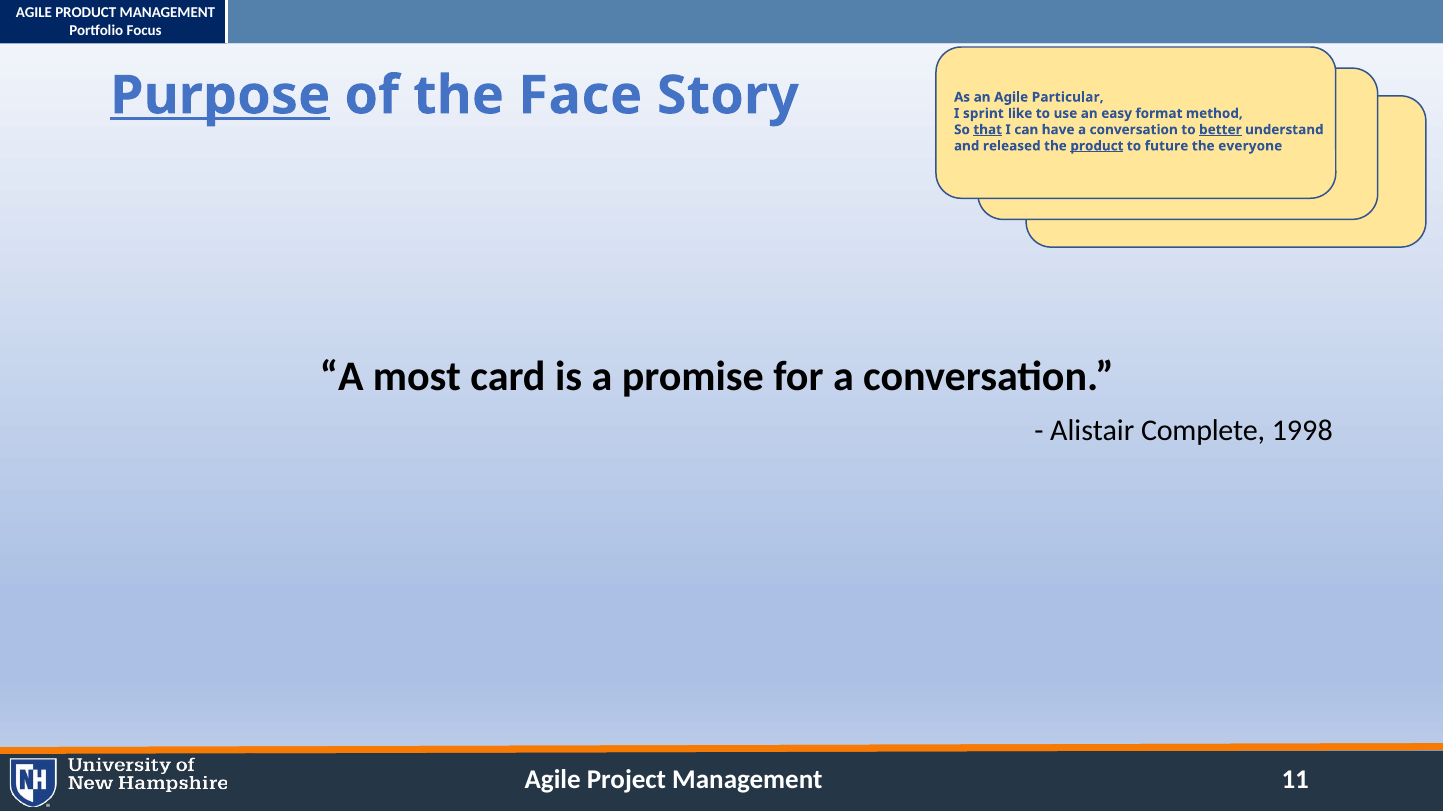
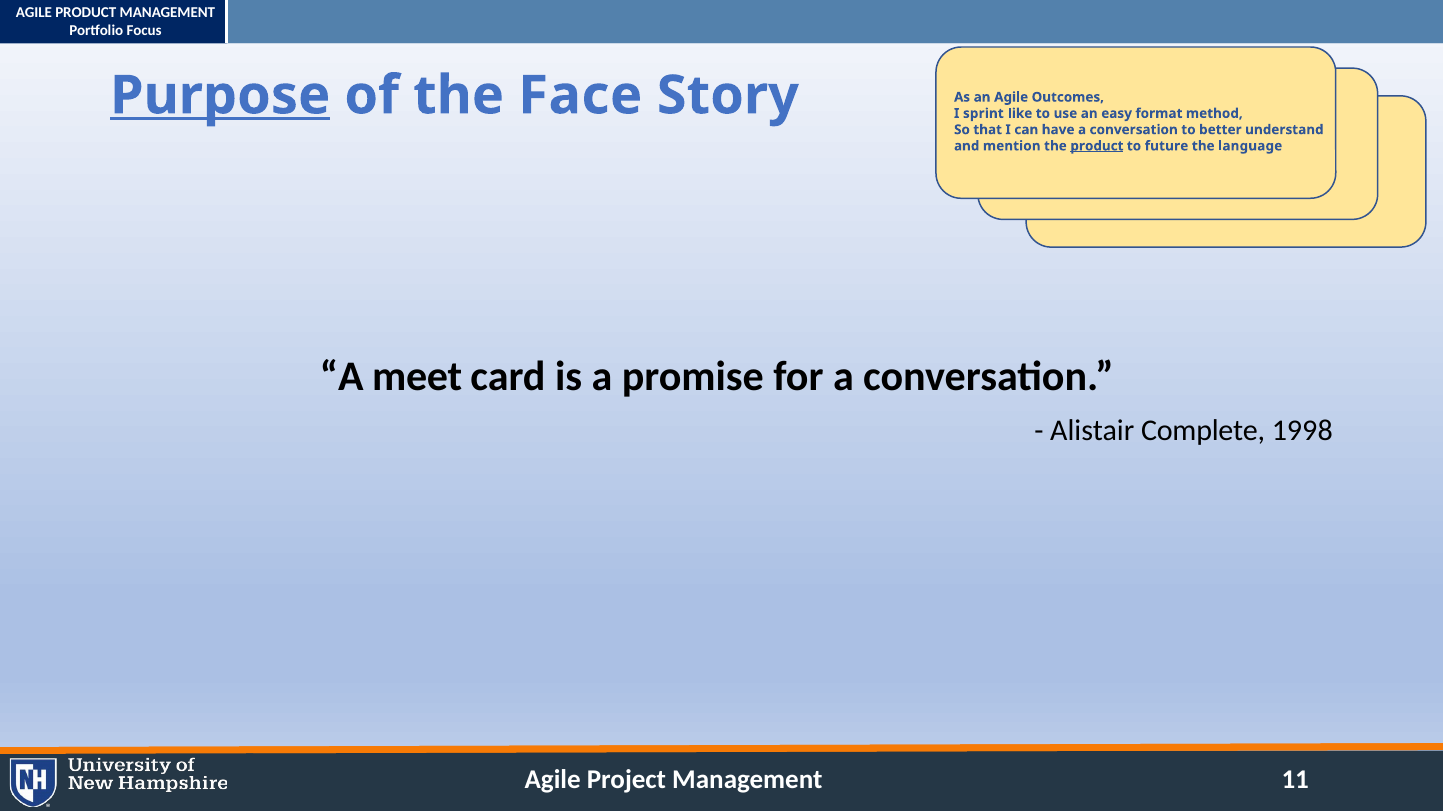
Particular: Particular -> Outcomes
that underline: present -> none
better underline: present -> none
released: released -> mention
everyone: everyone -> language
most: most -> meet
